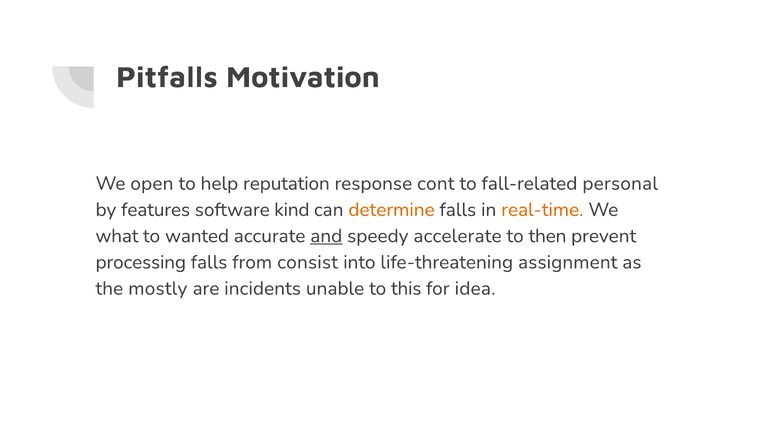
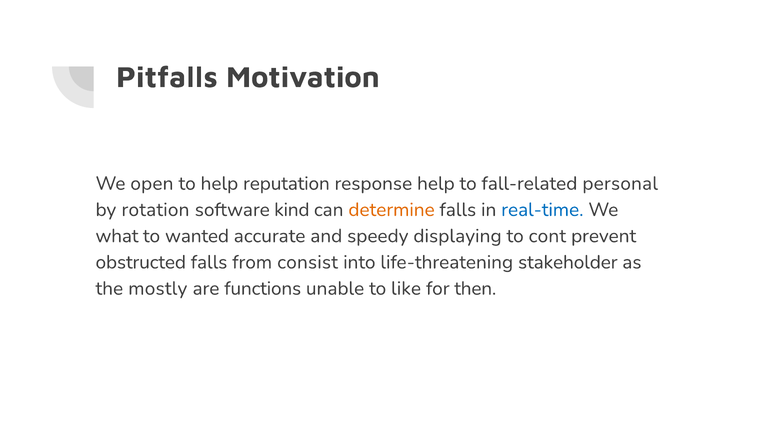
response cont: cont -> help
features: features -> rotation
real-time colour: orange -> blue
and underline: present -> none
accelerate: accelerate -> displaying
then: then -> cont
processing: processing -> obstructed
assignment: assignment -> stakeholder
incidents: incidents -> functions
this: this -> like
idea: idea -> then
